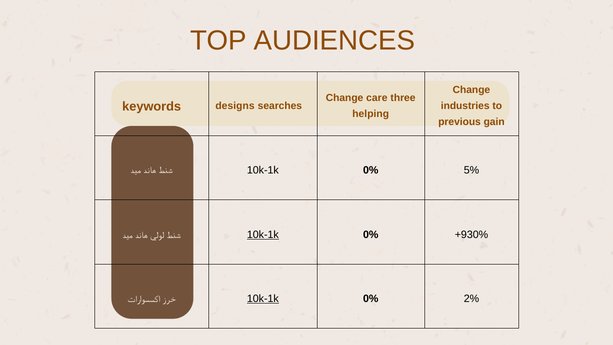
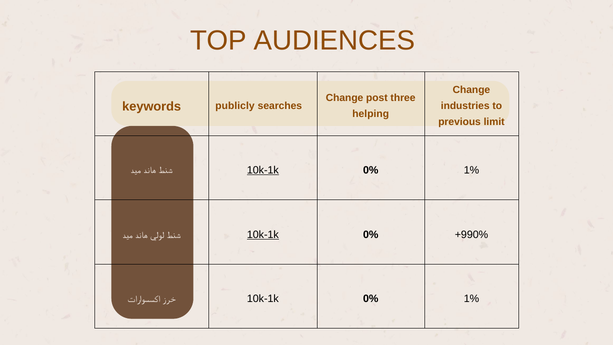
care: care -> post
designs: designs -> publicly
gain: gain -> limit
10k-1k at (263, 170) underline: none -> present
5% at (471, 170): 5% -> 1%
+930%: +930% -> +990%
10k-1k at (263, 299) underline: present -> none
2% at (471, 299): 2% -> 1%
